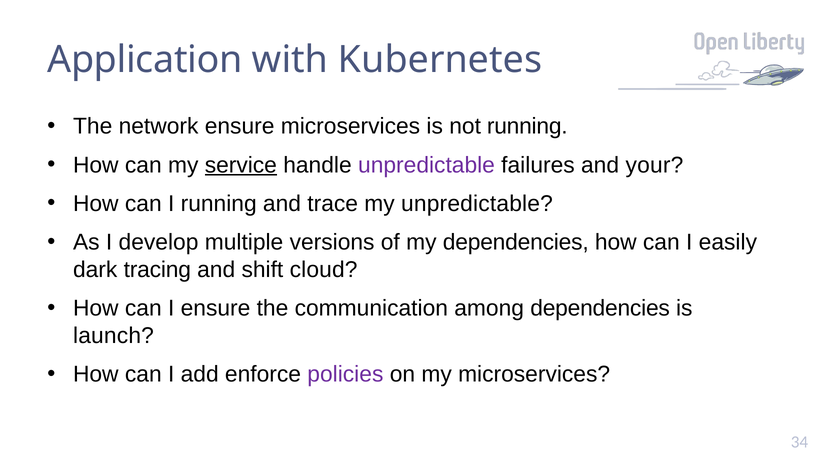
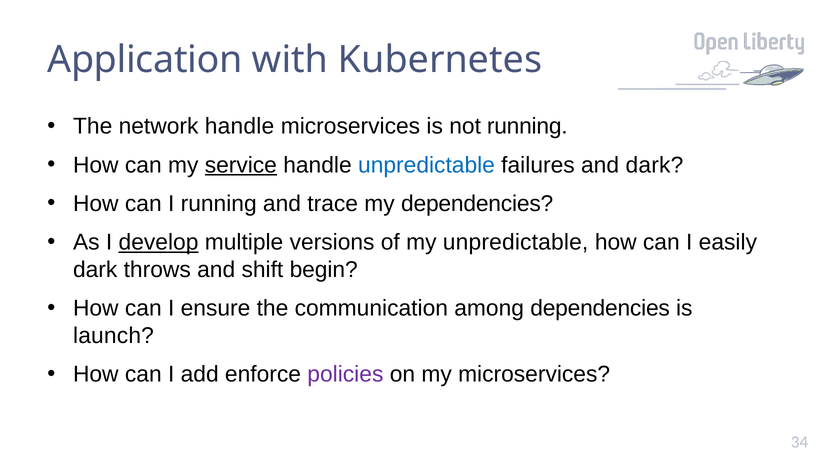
network ensure: ensure -> handle
unpredictable at (427, 165) colour: purple -> blue
and your: your -> dark
my unpredictable: unpredictable -> dependencies
develop underline: none -> present
my dependencies: dependencies -> unpredictable
tracing: tracing -> throws
cloud: cloud -> begin
